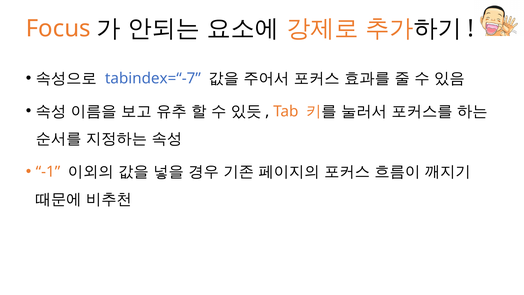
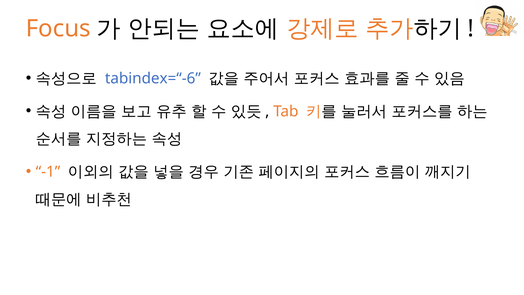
tabindex=“-7: tabindex=“-7 -> tabindex=“-6
